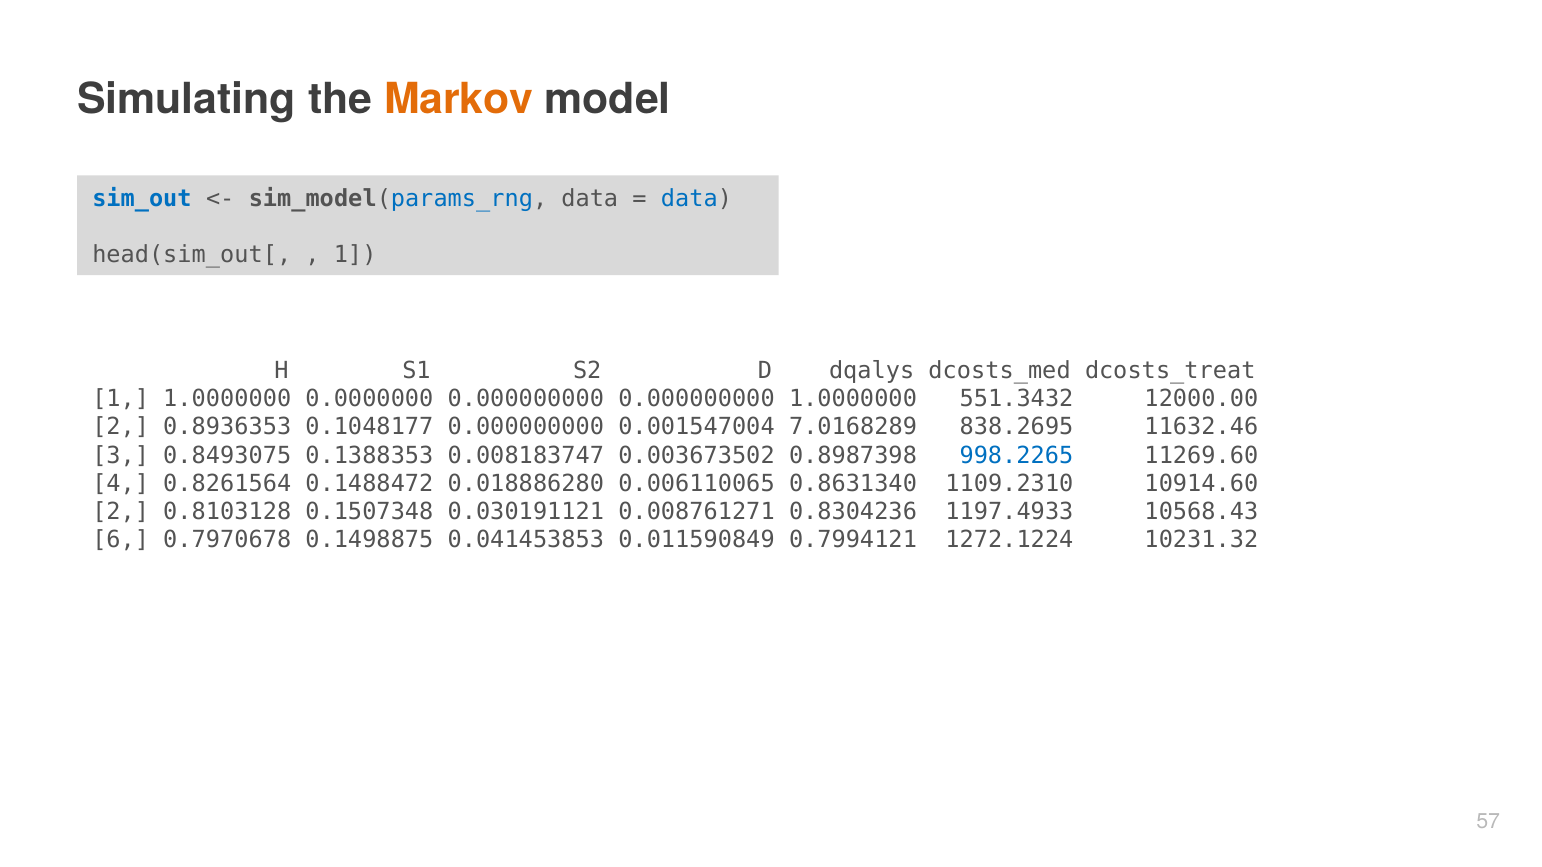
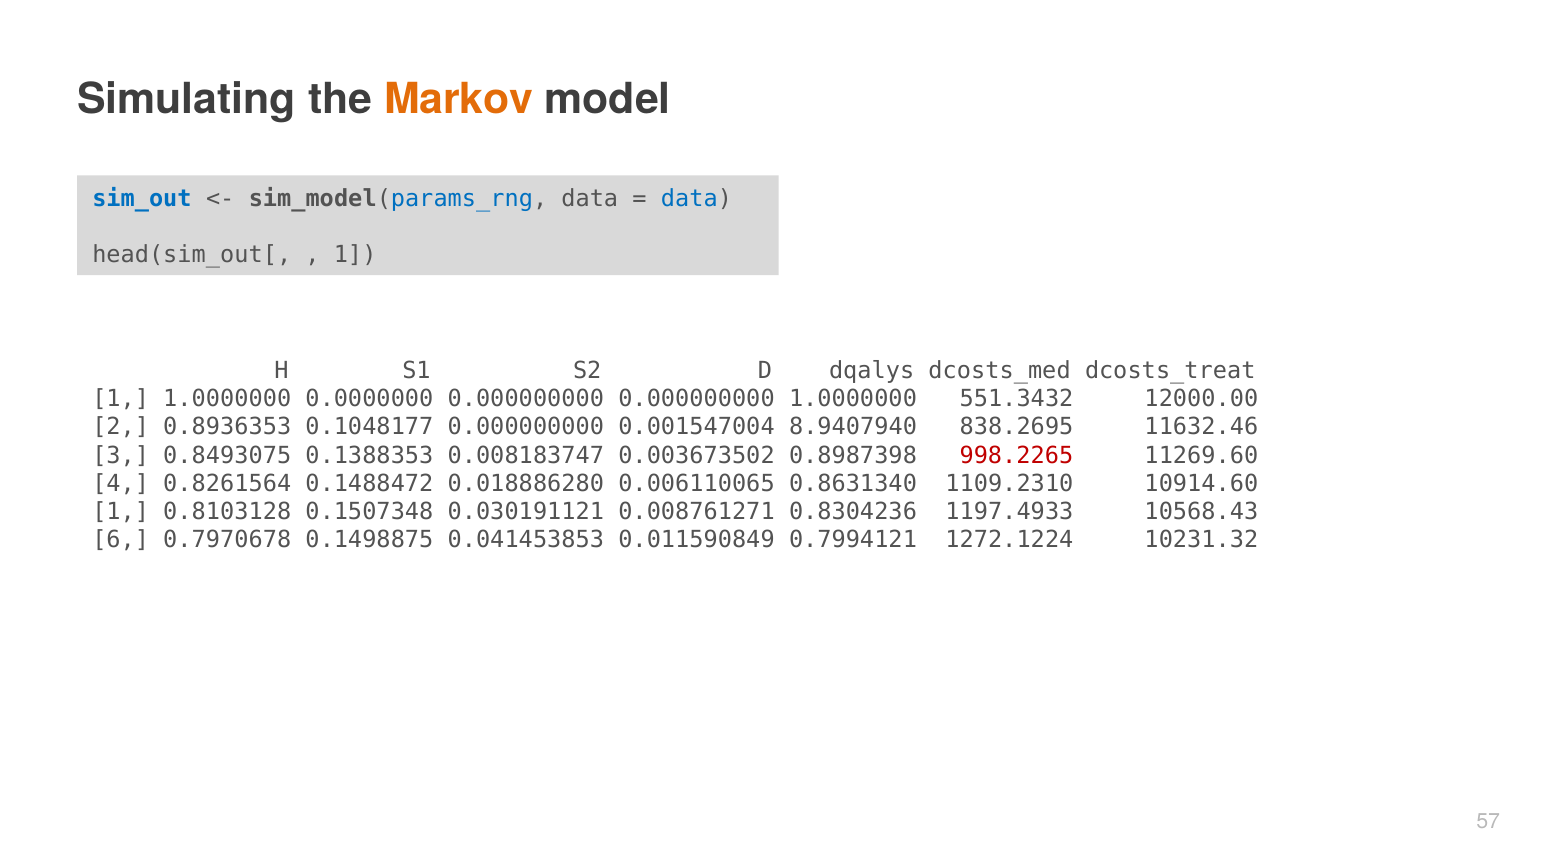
7.0168289: 7.0168289 -> 8.9407940
998.2265 colour: blue -> red
2 at (121, 512): 2 -> 1
